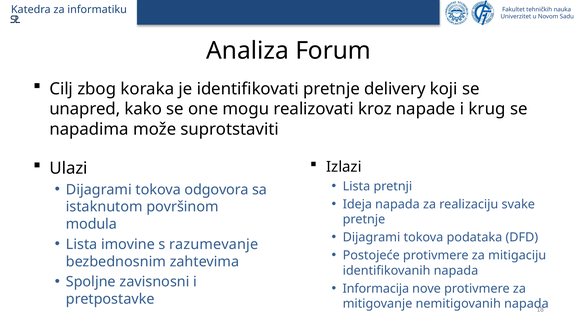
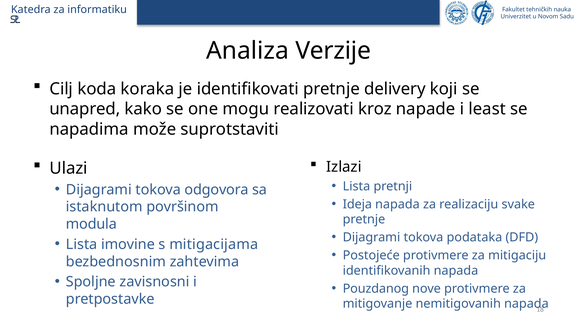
Forum: Forum -> Verzije
zbog: zbog -> koda
krug: krug -> least
razumevanje: razumevanje -> mitigacijama
Informacija: Informacija -> Pouzdanog
